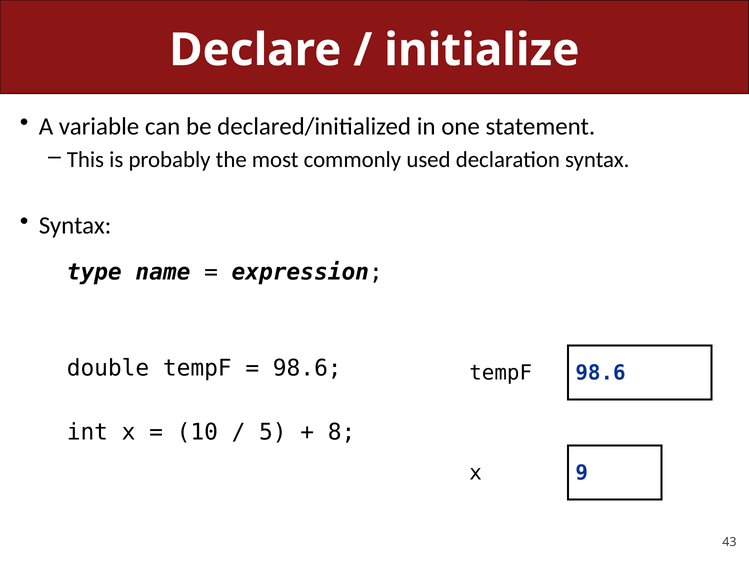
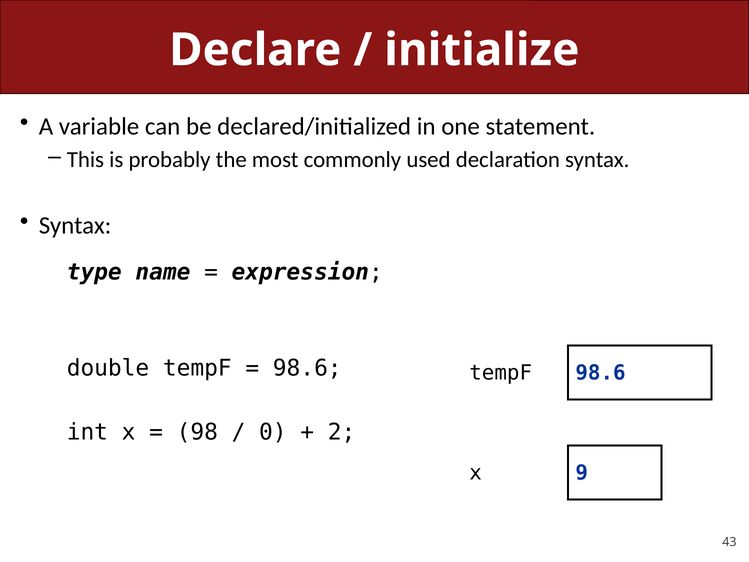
10: 10 -> 98
5: 5 -> 0
8: 8 -> 2
